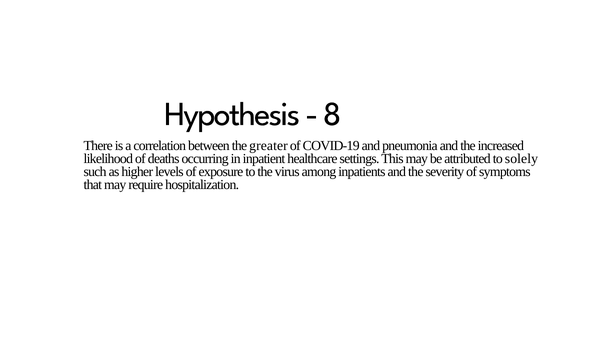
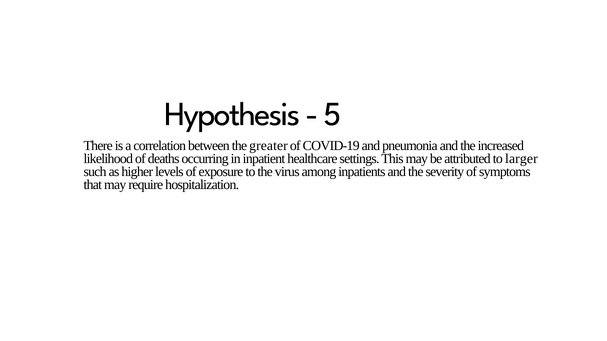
8: 8 -> 5
solely: solely -> larger
